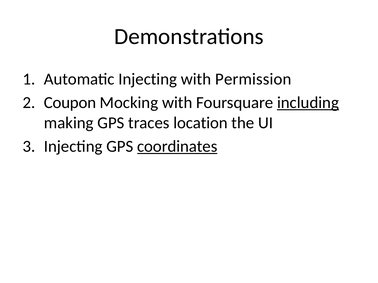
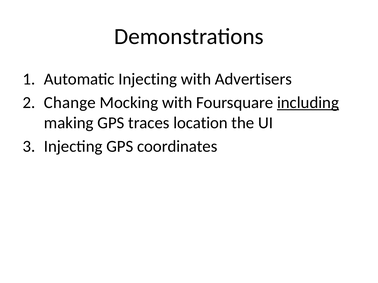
Permission: Permission -> Advertisers
Coupon: Coupon -> Change
coordinates underline: present -> none
